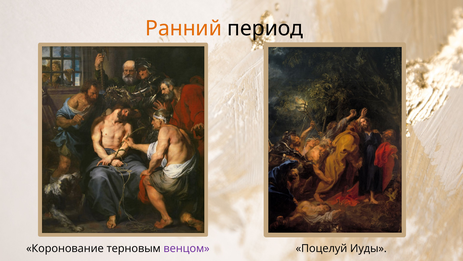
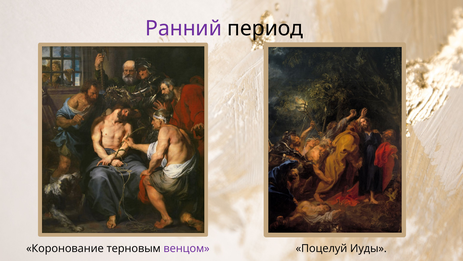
Ранний colour: orange -> purple
